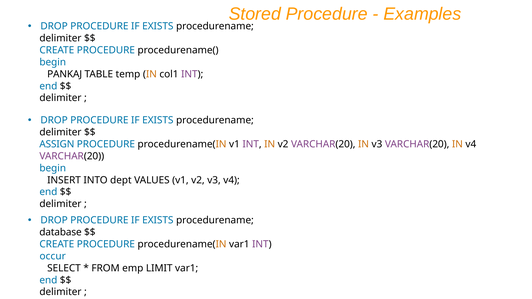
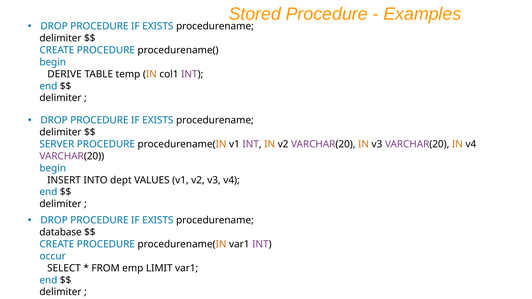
PANKAJ: PANKAJ -> DERIVE
ASSIGN: ASSIGN -> SERVER
